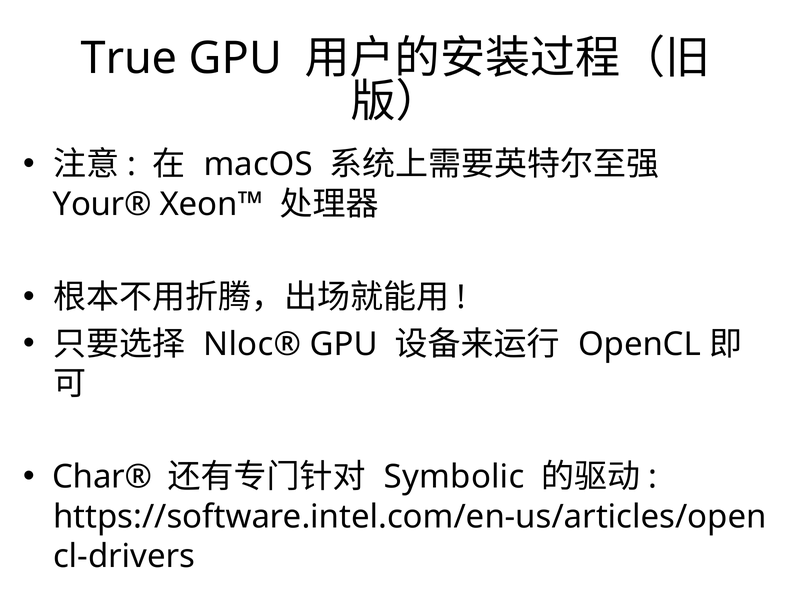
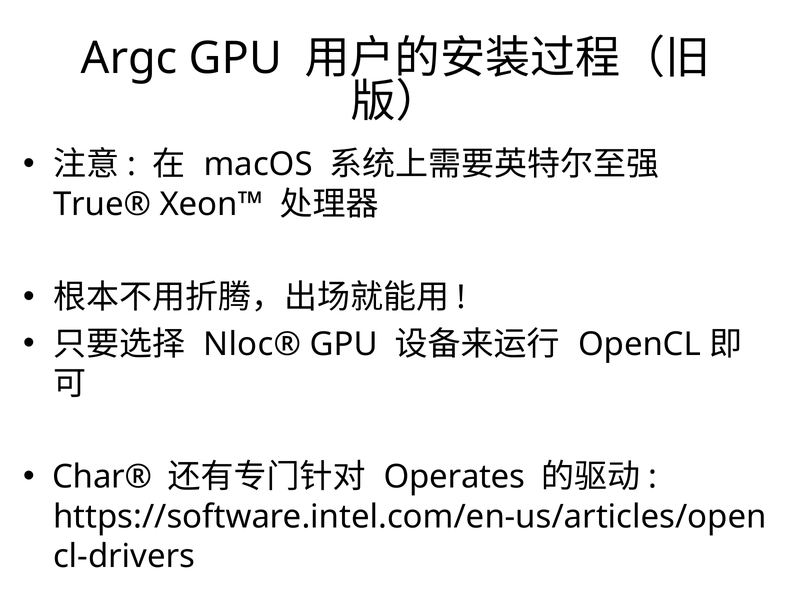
True: True -> Argc
Your®: Your® -> True®
Symbolic: Symbolic -> Operates
